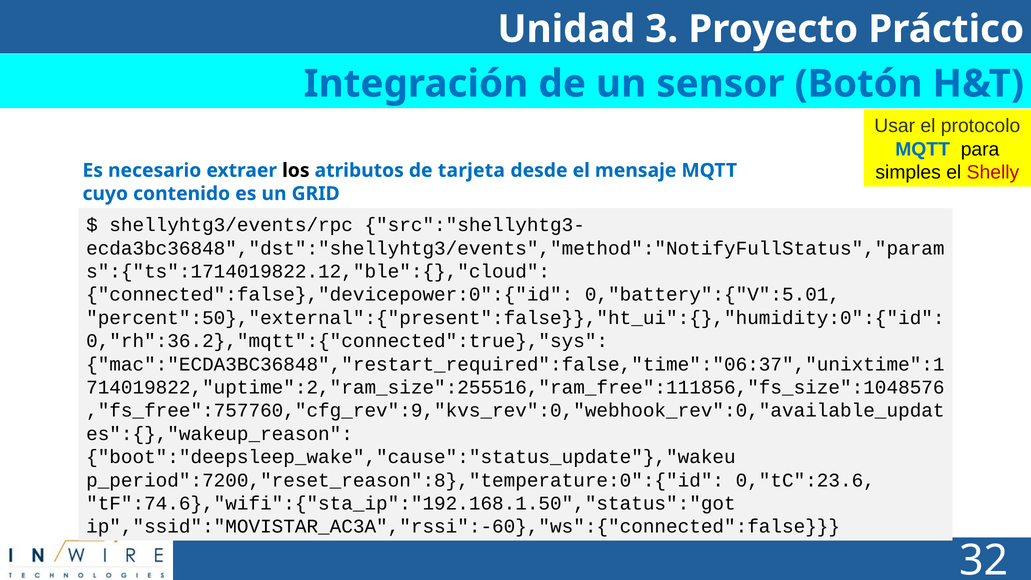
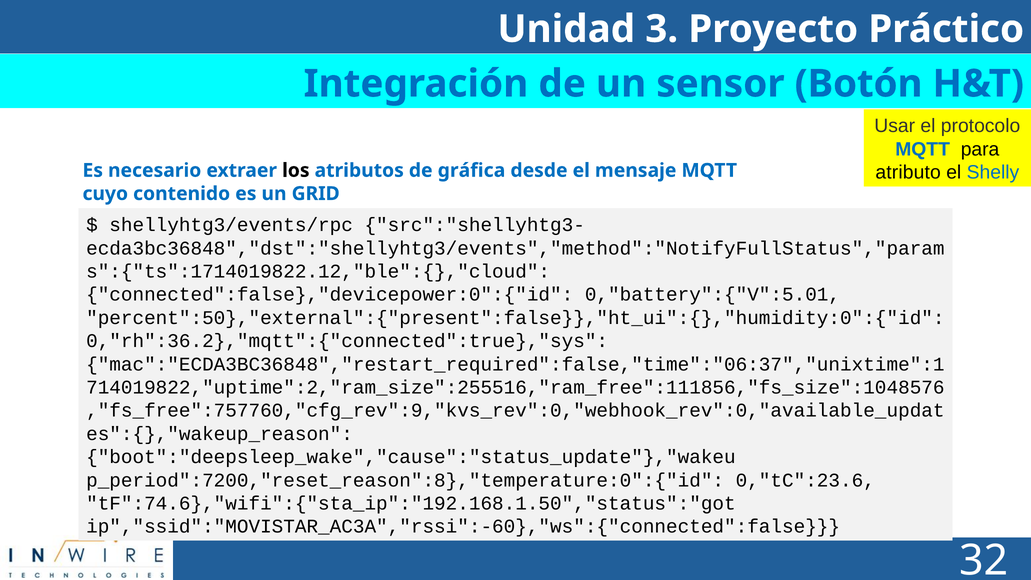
simples: simples -> atributo
Shelly colour: red -> blue
tarjeta: tarjeta -> gráfica
